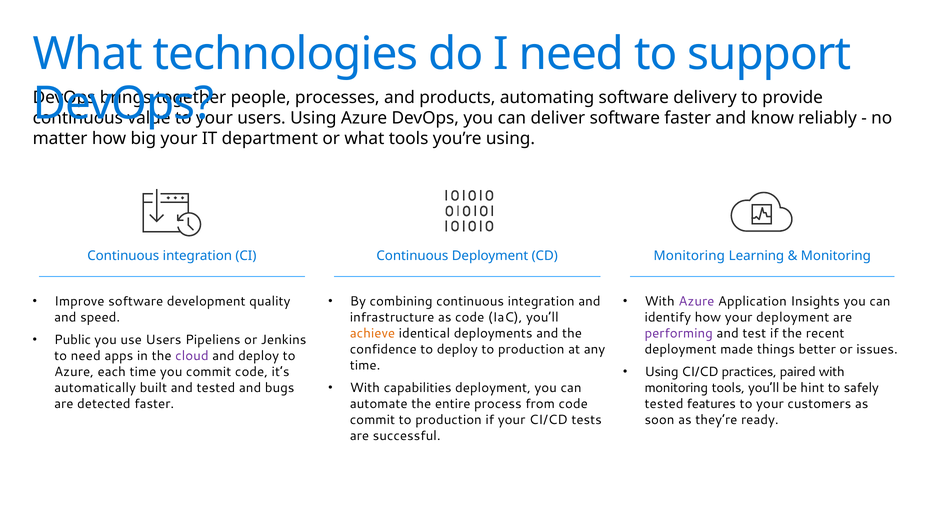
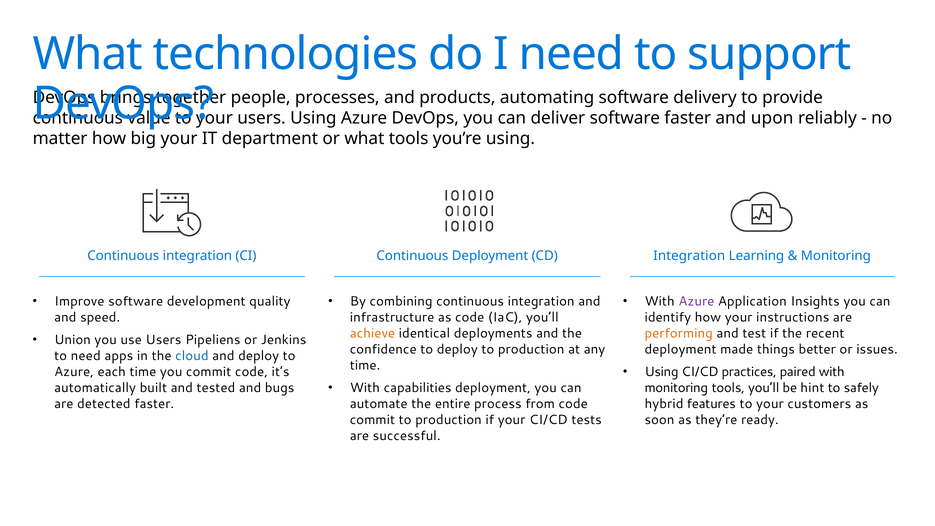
know: know -> upon
Monitoring at (689, 256): Monitoring -> Integration
your deployment: deployment -> instructions
performing colour: purple -> orange
Public: Public -> Union
cloud colour: purple -> blue
tested at (664, 404): tested -> hybrid
